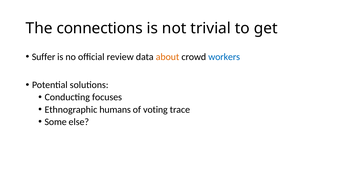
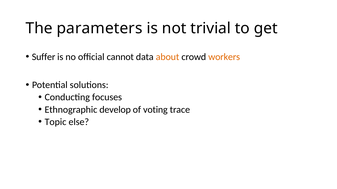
connections: connections -> parameters
review: review -> cannot
workers colour: blue -> orange
humans: humans -> develop
Some: Some -> Topic
